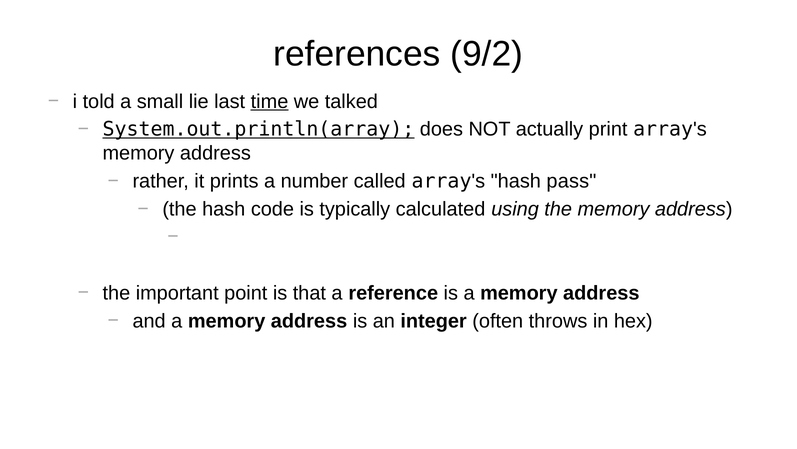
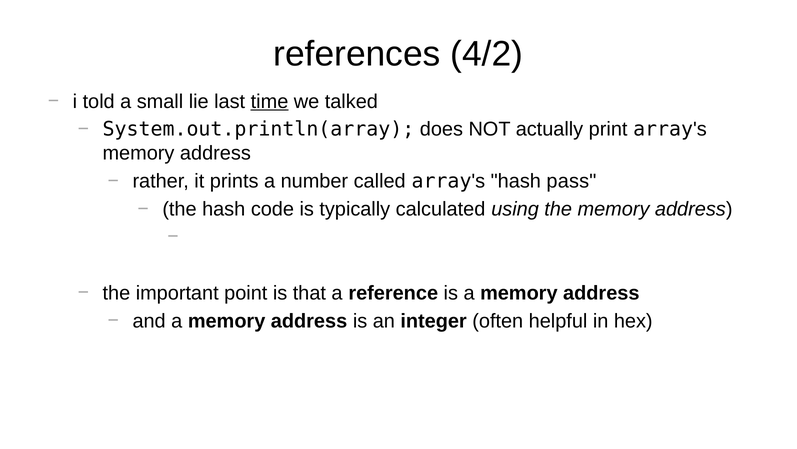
9/2: 9/2 -> 4/2
System.out.println(array underline: present -> none
throws: throws -> helpful
